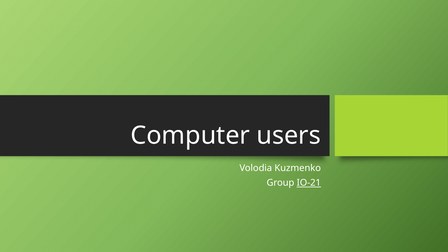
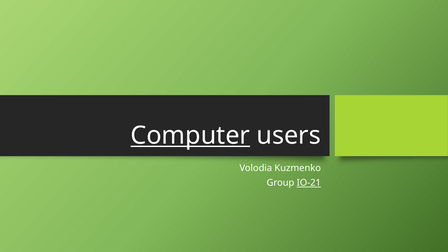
Computer underline: none -> present
